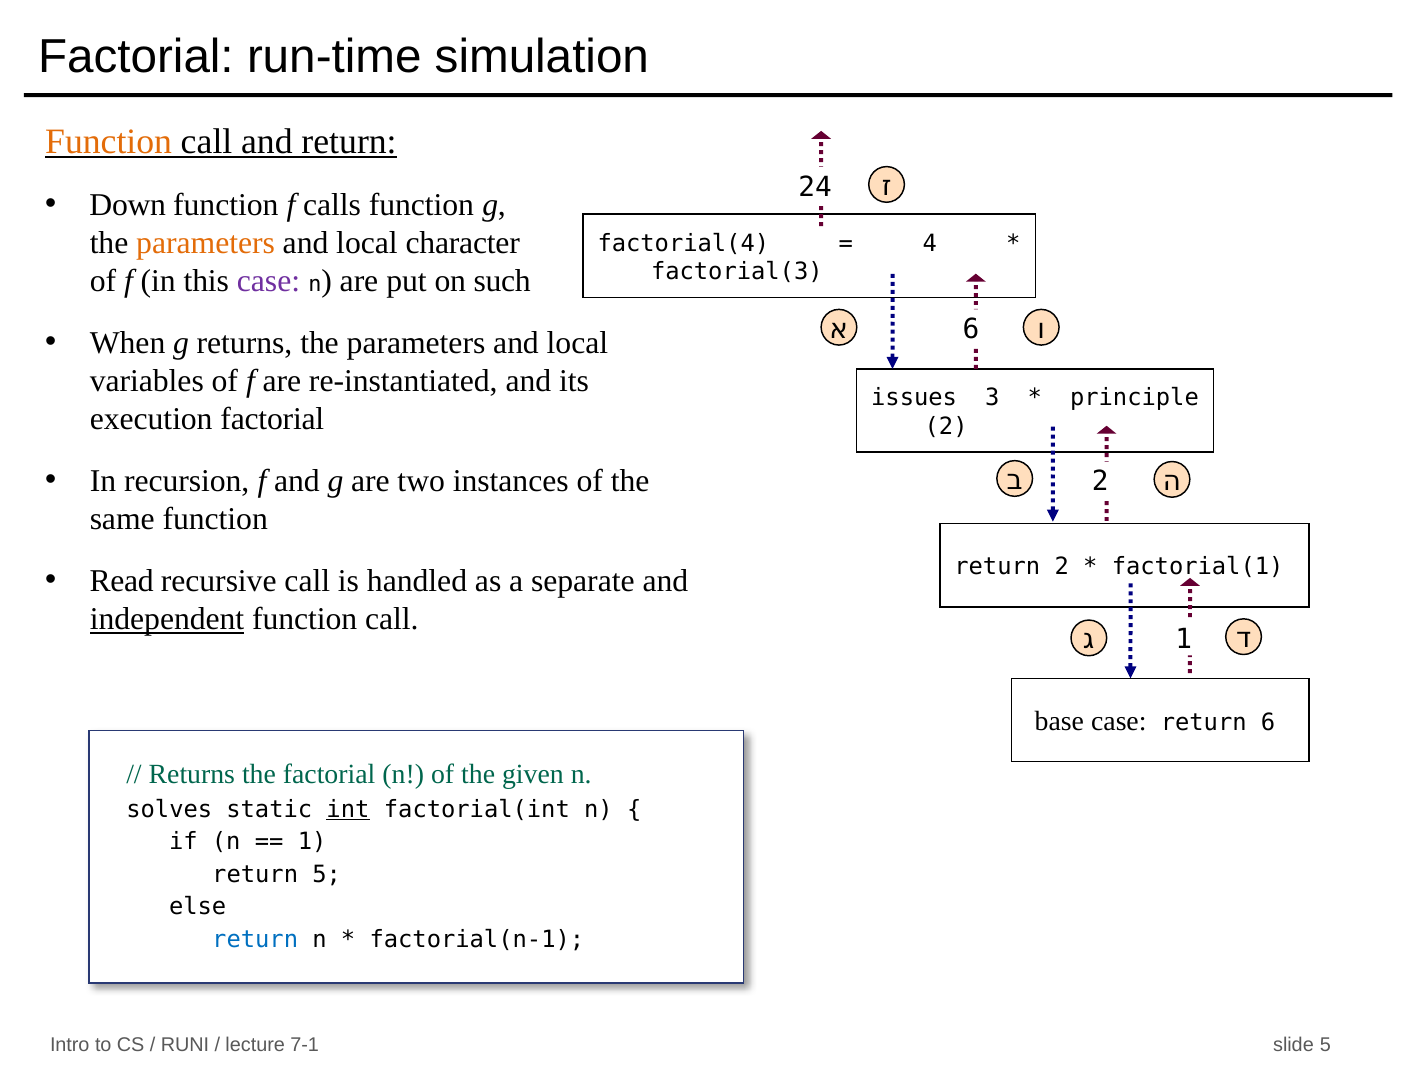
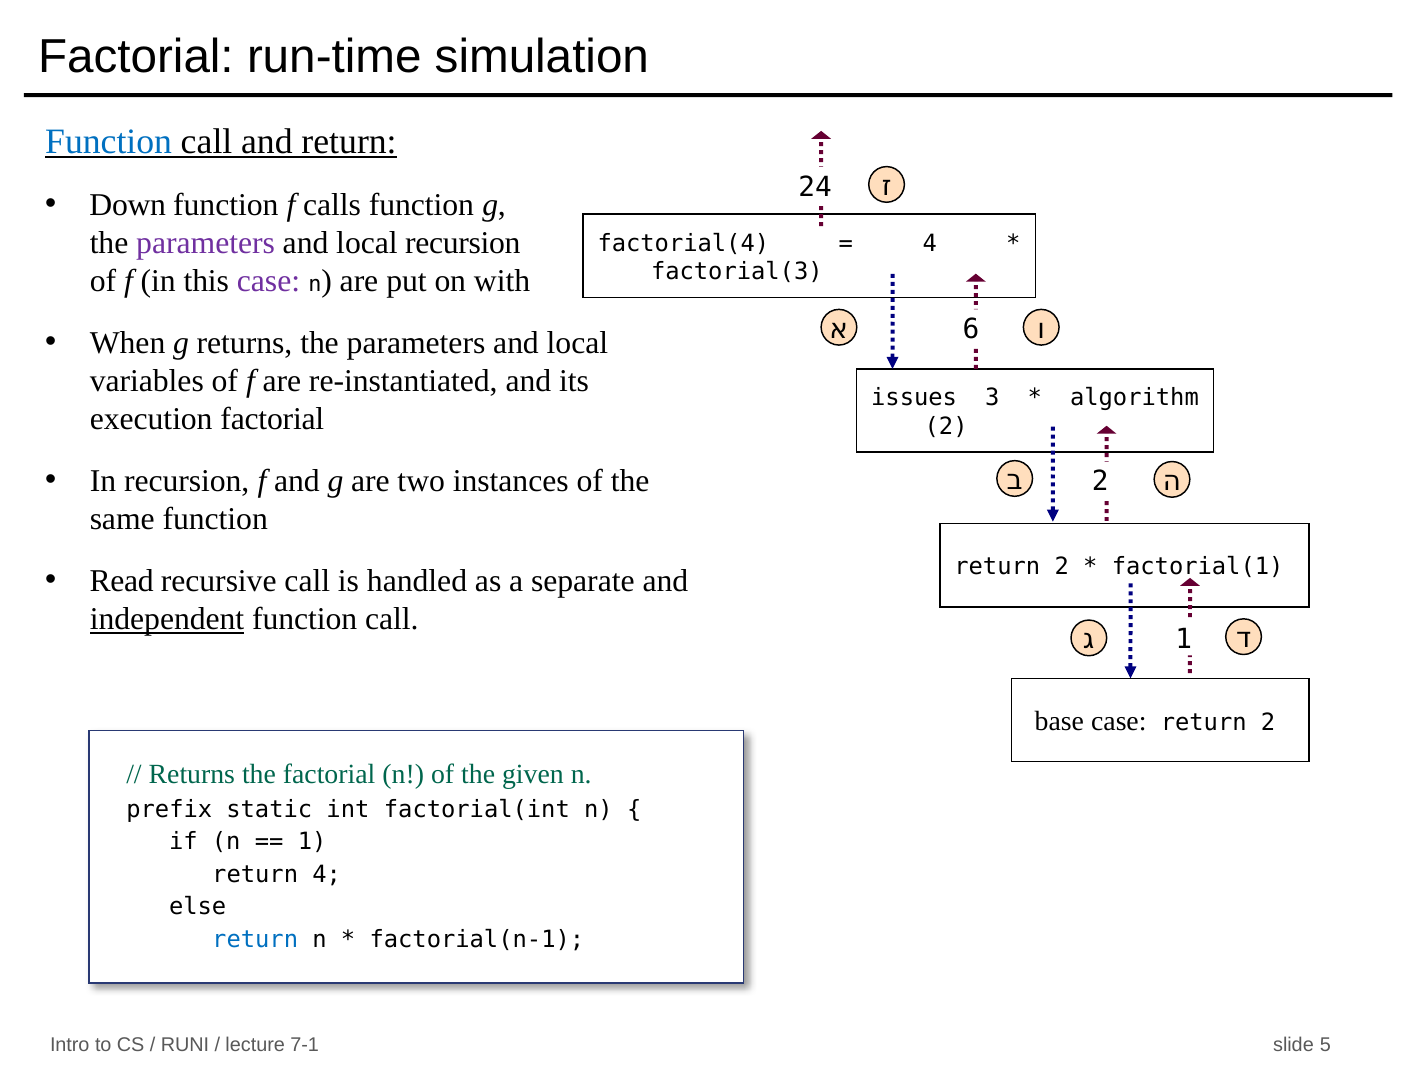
Function at (109, 141) colour: orange -> blue
parameters at (206, 243) colour: orange -> purple
local character: character -> recursion
such: such -> with
principle: principle -> algorithm
case return 6: 6 -> 2
solves: solves -> prefix
int underline: present -> none
return 5: 5 -> 4
